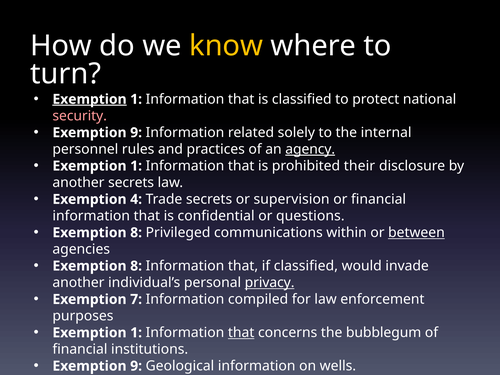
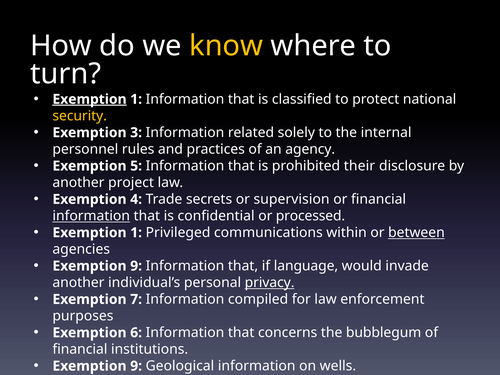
security colour: pink -> yellow
9 at (136, 133): 9 -> 3
agency underline: present -> none
1 at (136, 166): 1 -> 5
another secrets: secrets -> project
information at (91, 216) underline: none -> present
questions: questions -> processed
8 at (136, 233): 8 -> 1
8 at (136, 266): 8 -> 9
if classified: classified -> language
1 at (136, 333): 1 -> 6
that at (241, 333) underline: present -> none
